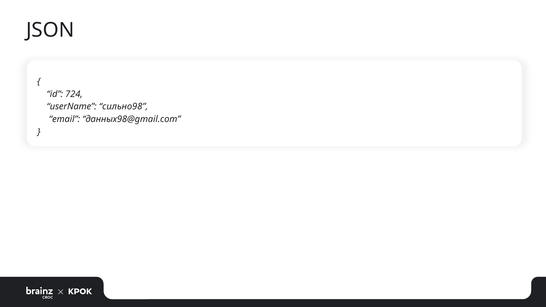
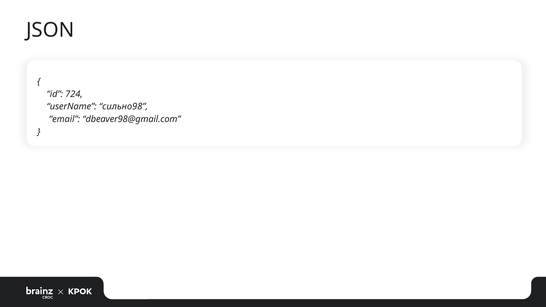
данных98@gmail.com: данных98@gmail.com -> dbeaver98@gmail.com
